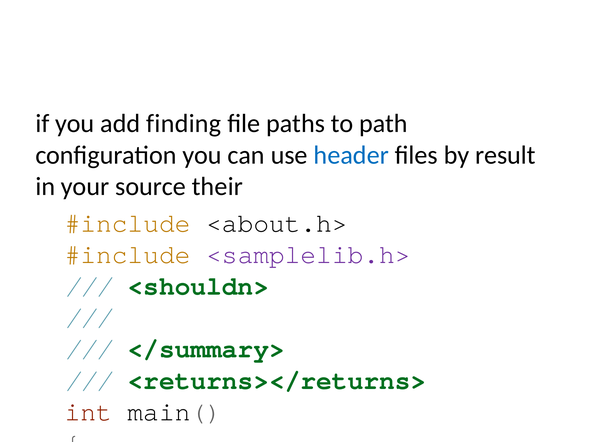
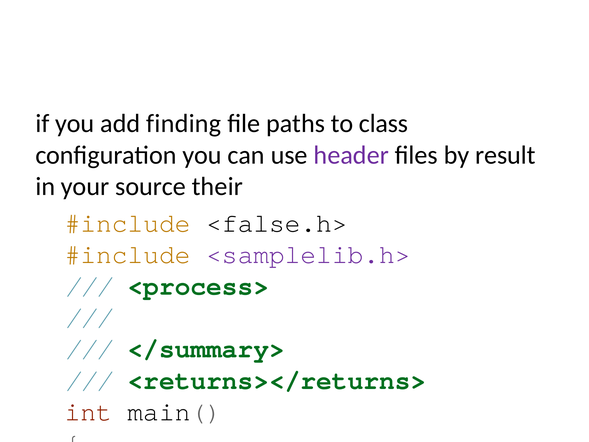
path: path -> class
header colour: blue -> purple
<about.h>: <about.h> -> <false.h>
<shouldn>: <shouldn> -> <process>
